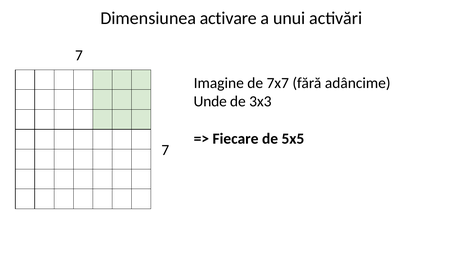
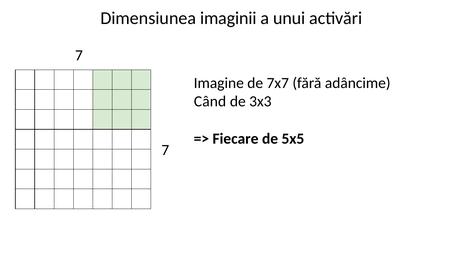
activare: activare -> imaginii
Unde: Unde -> Când
